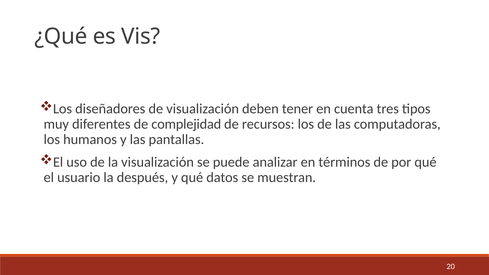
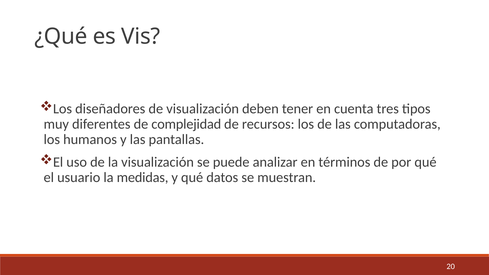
después: después -> medidas
